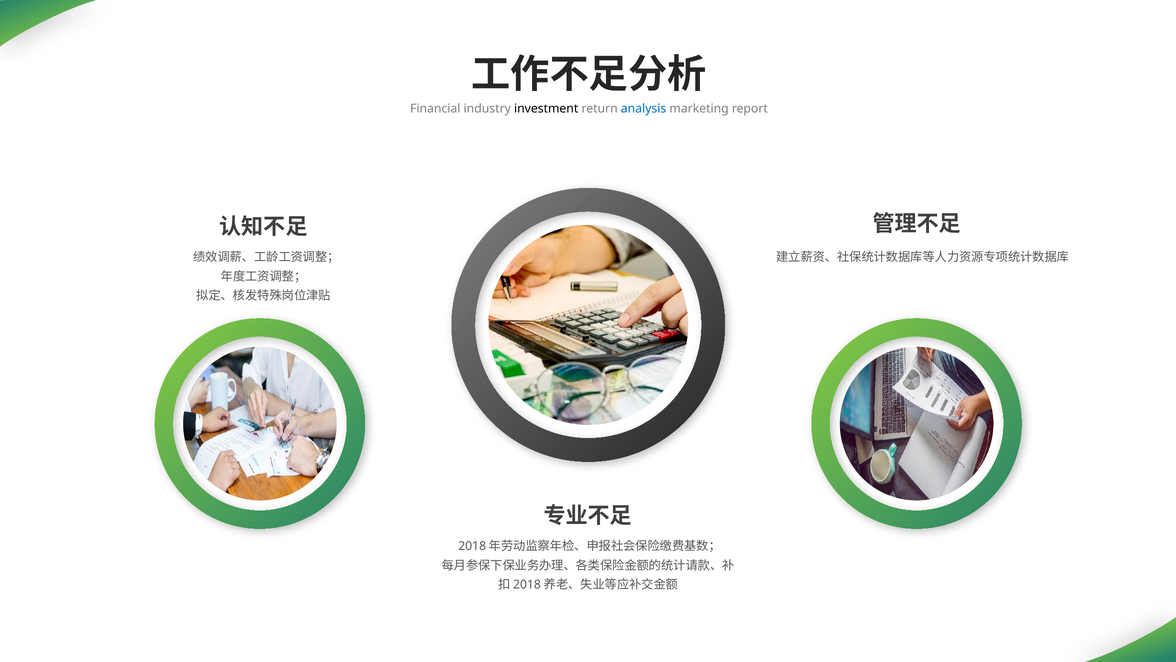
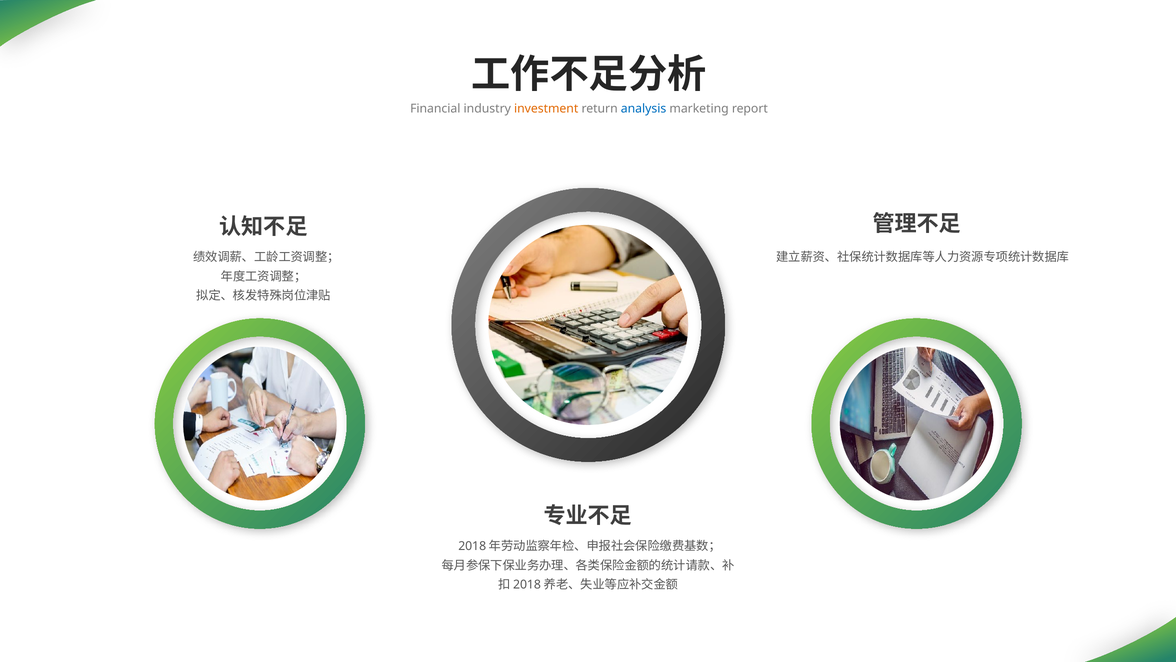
investment colour: black -> orange
